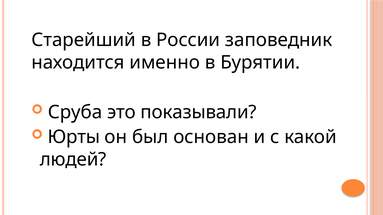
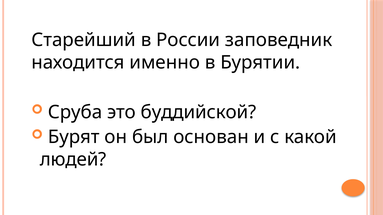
показывали: показывали -> буддийской
Юрты: Юрты -> Бурят
